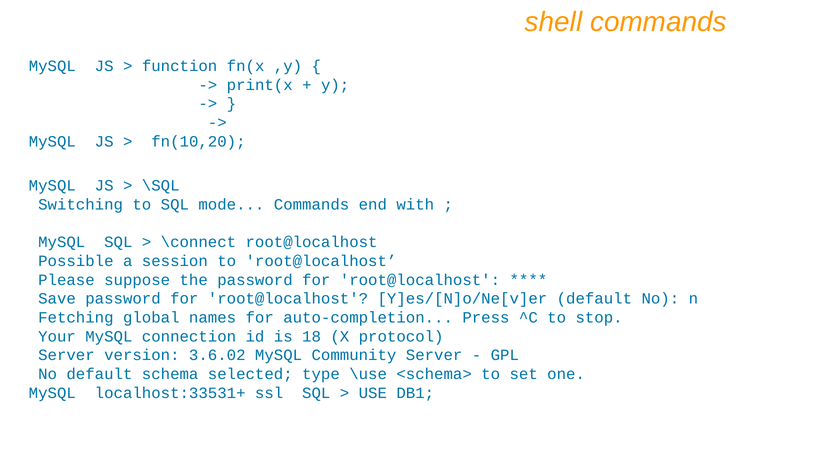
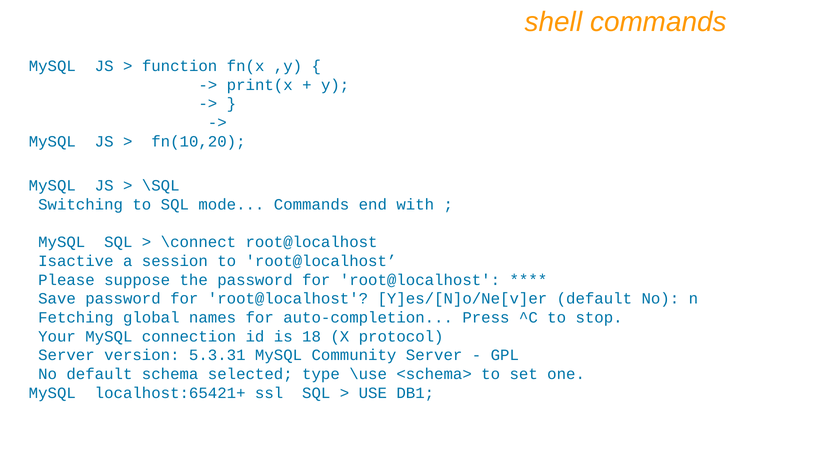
Possible: Possible -> Isactive
3.6.02: 3.6.02 -> 5.3.31
localhost:33531+: localhost:33531+ -> localhost:65421+
